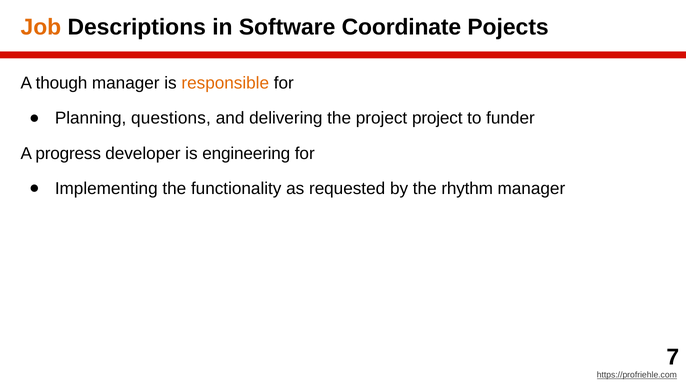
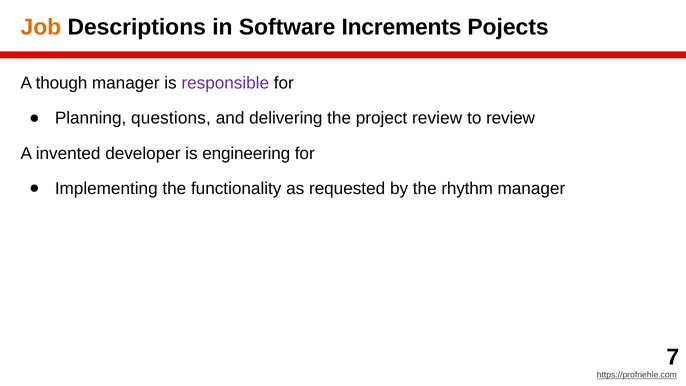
Coordinate: Coordinate -> Increments
responsible colour: orange -> purple
project project: project -> review
to funder: funder -> review
progress: progress -> invented
